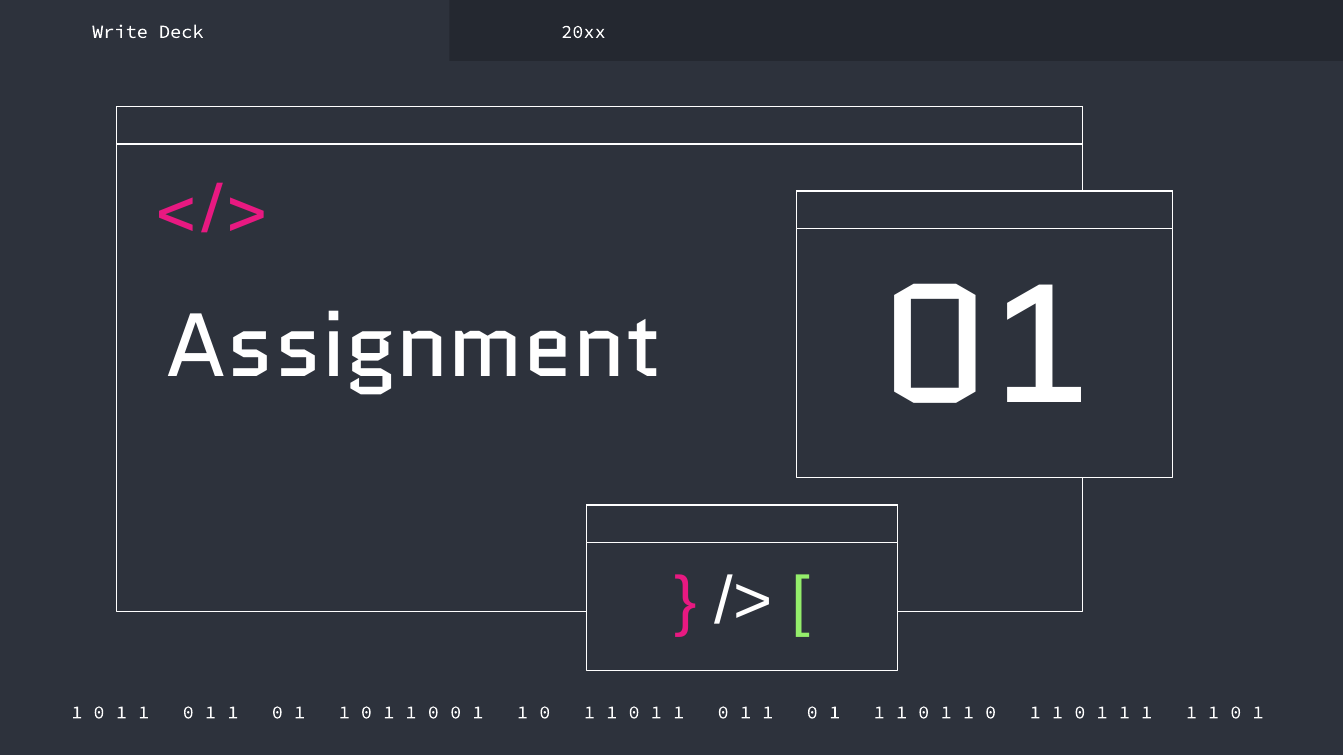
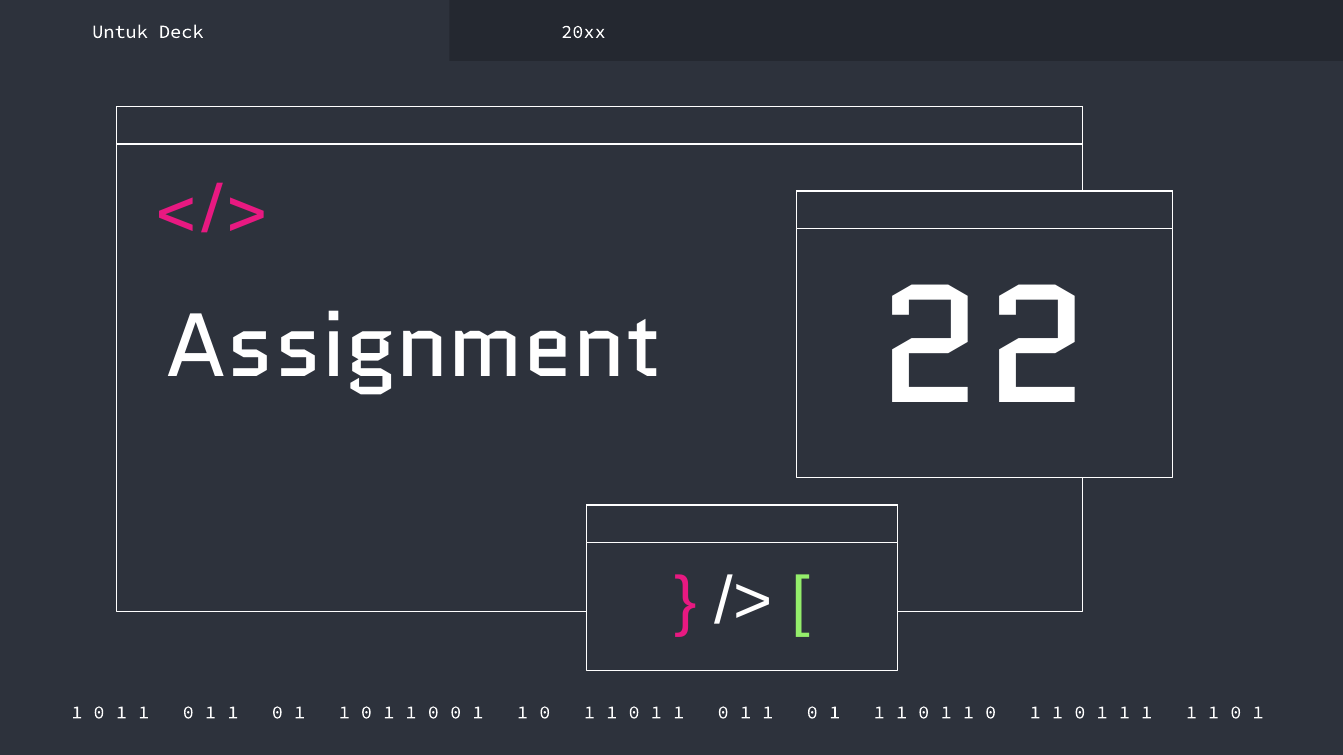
Write: Write -> Untuk
01: 01 -> 22
